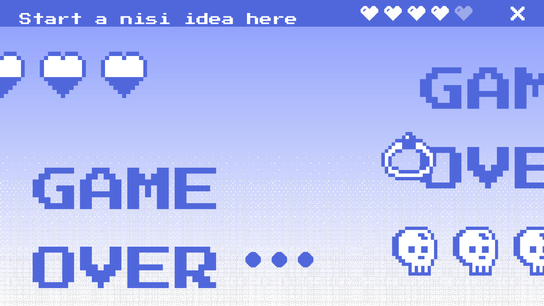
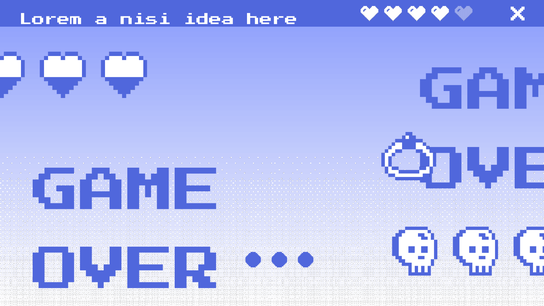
Start: Start -> Lorem
